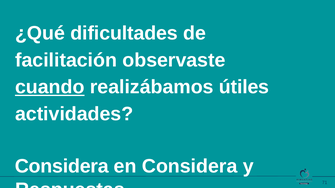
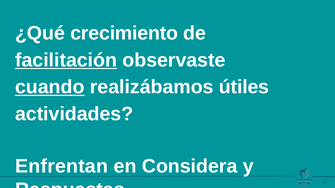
dificultades: dificultades -> crecimiento
facilitación underline: none -> present
Considera at (62, 167): Considera -> Enfrentan
